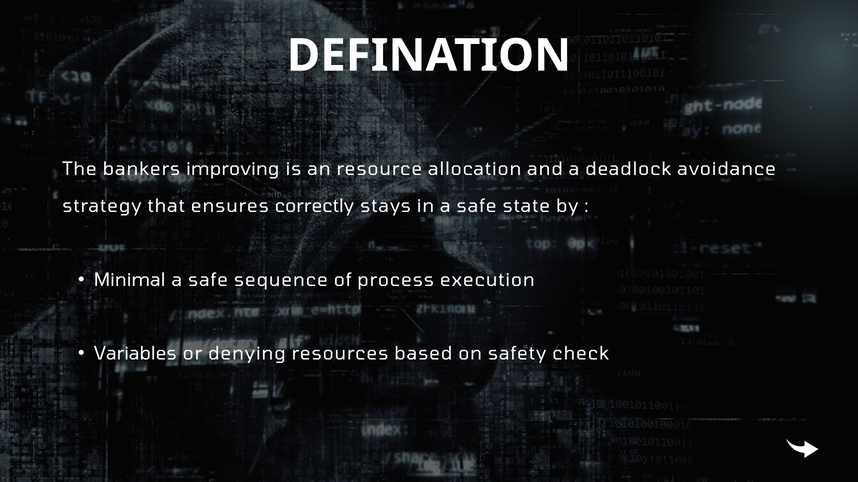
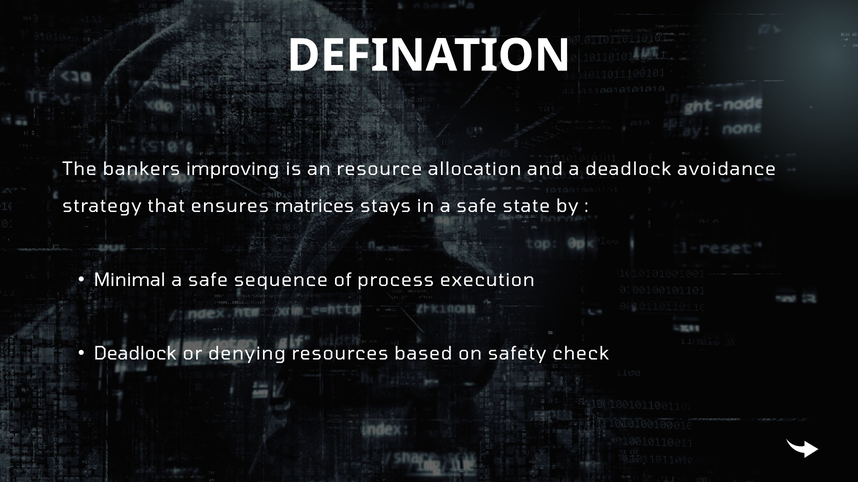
correctly: correctly -> matrices
Variables at (135, 354): Variables -> Deadlock
